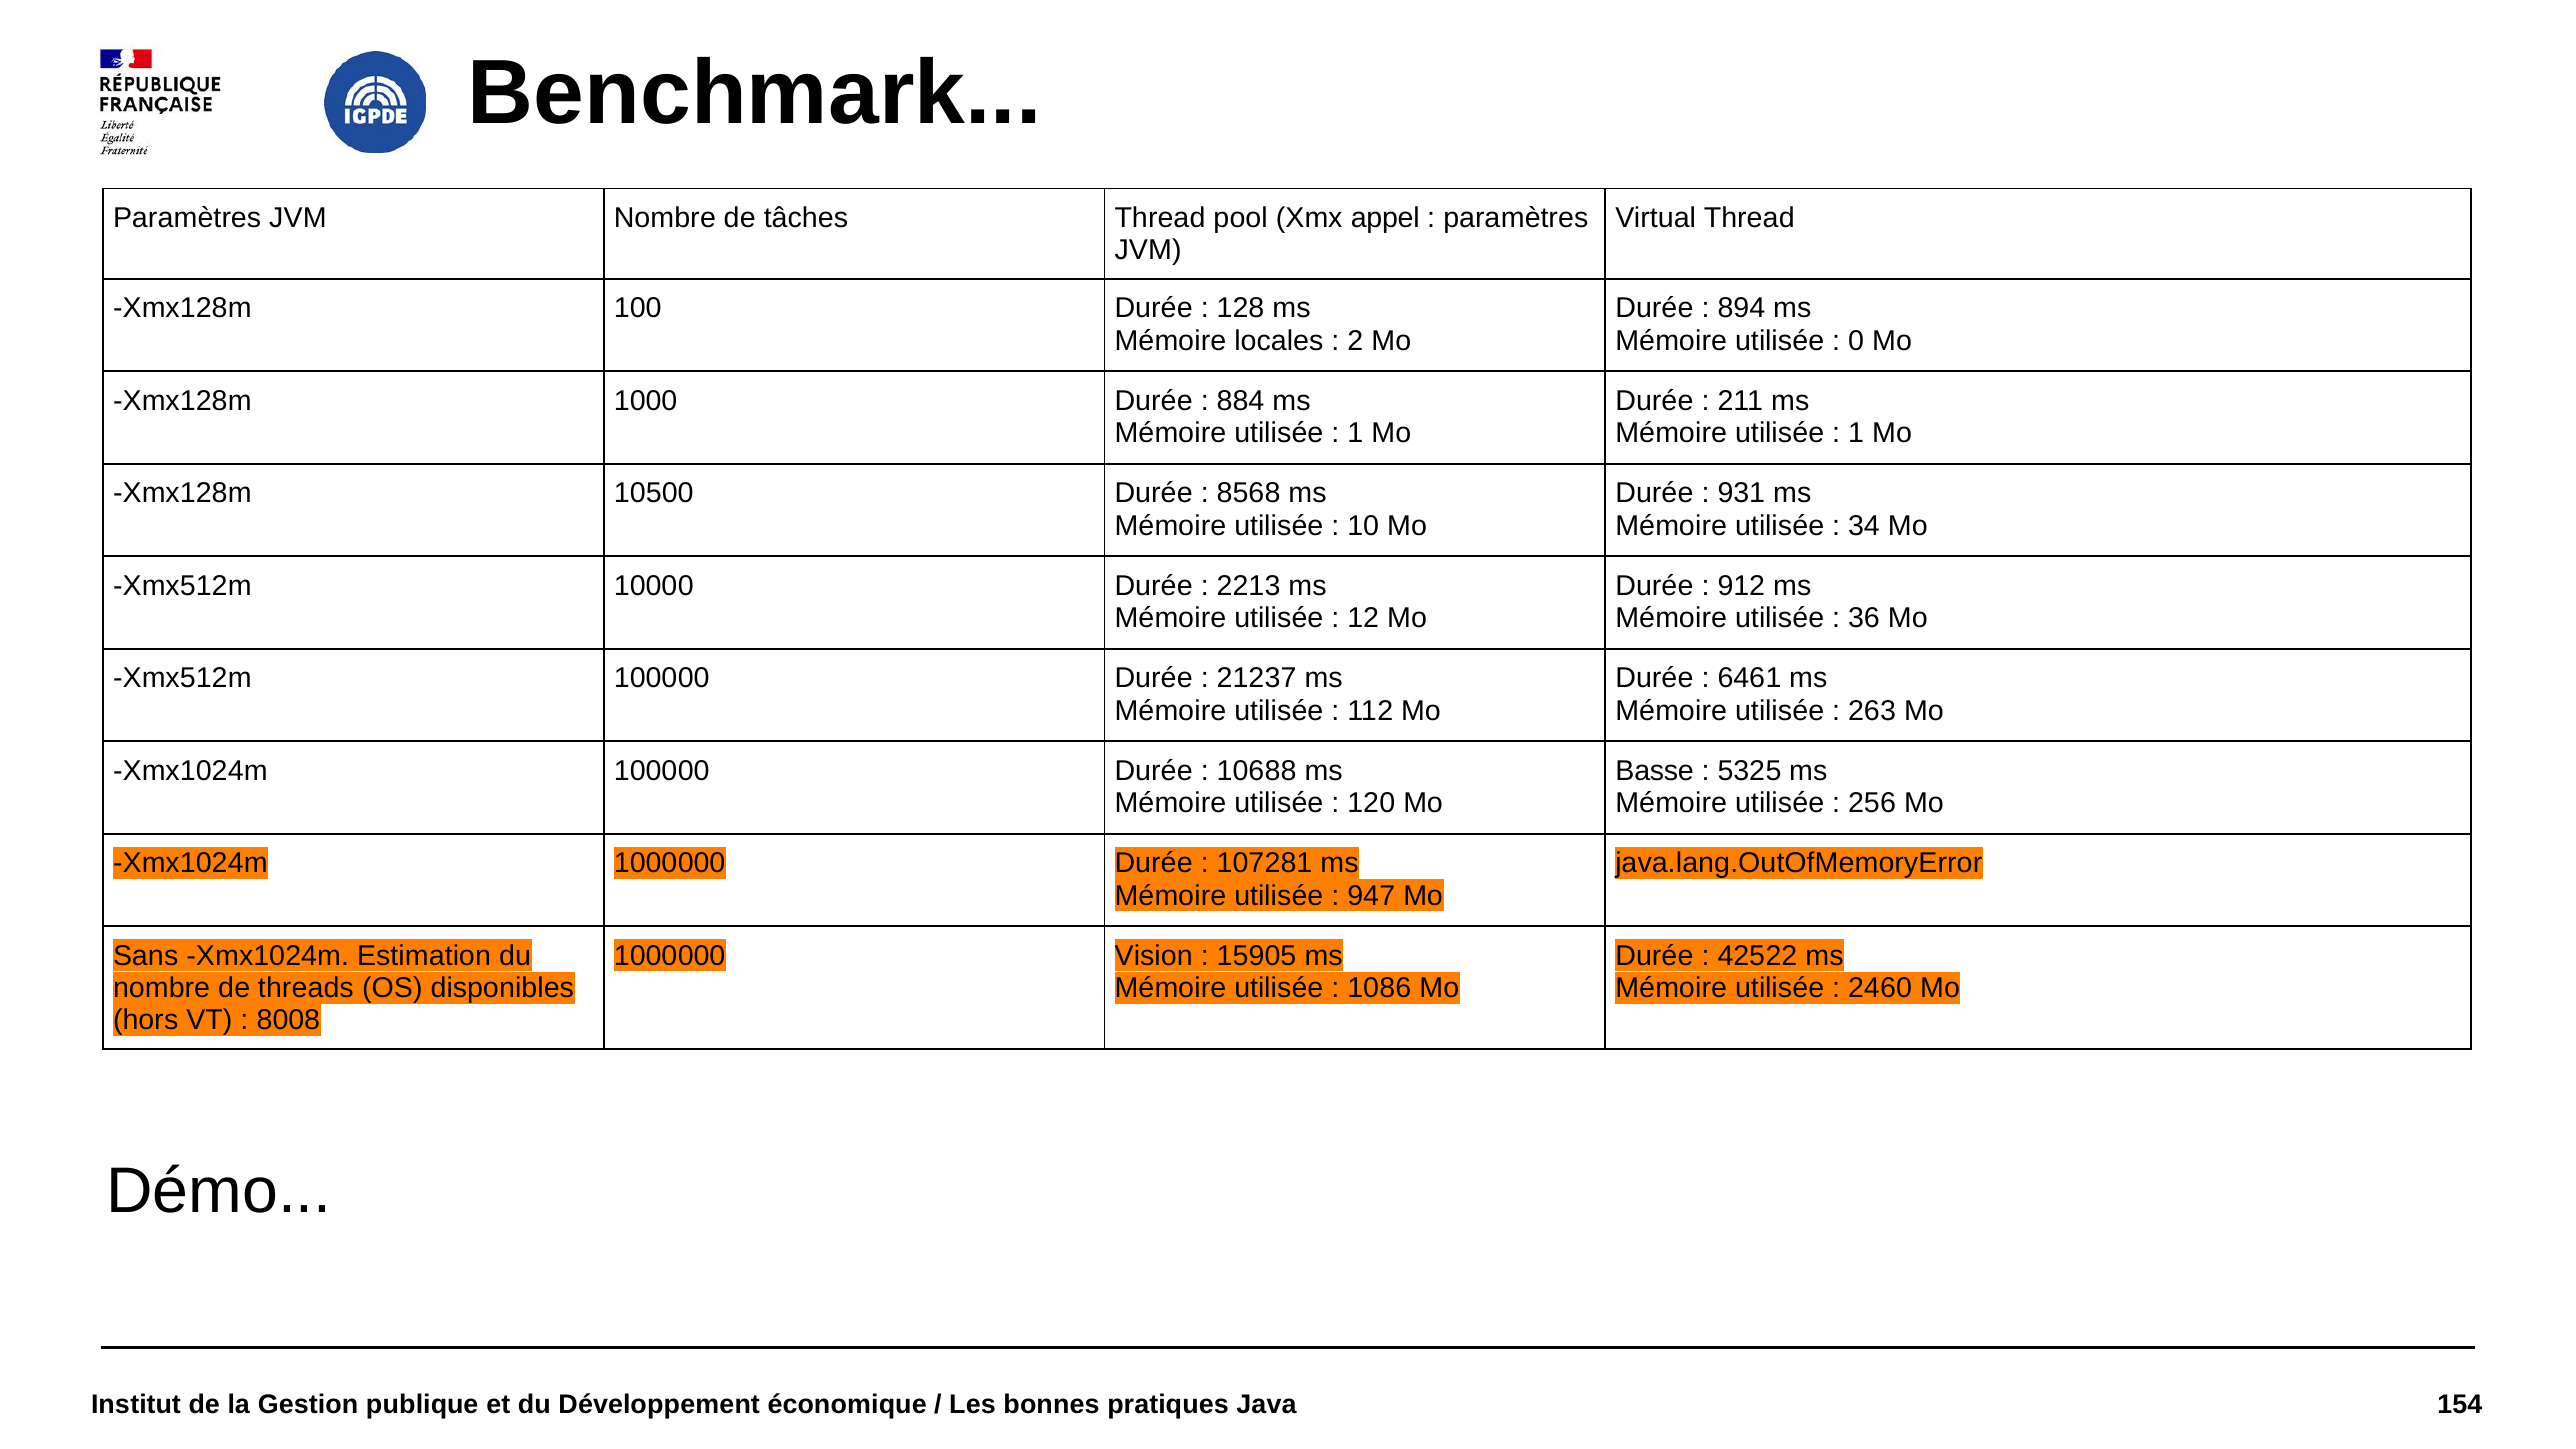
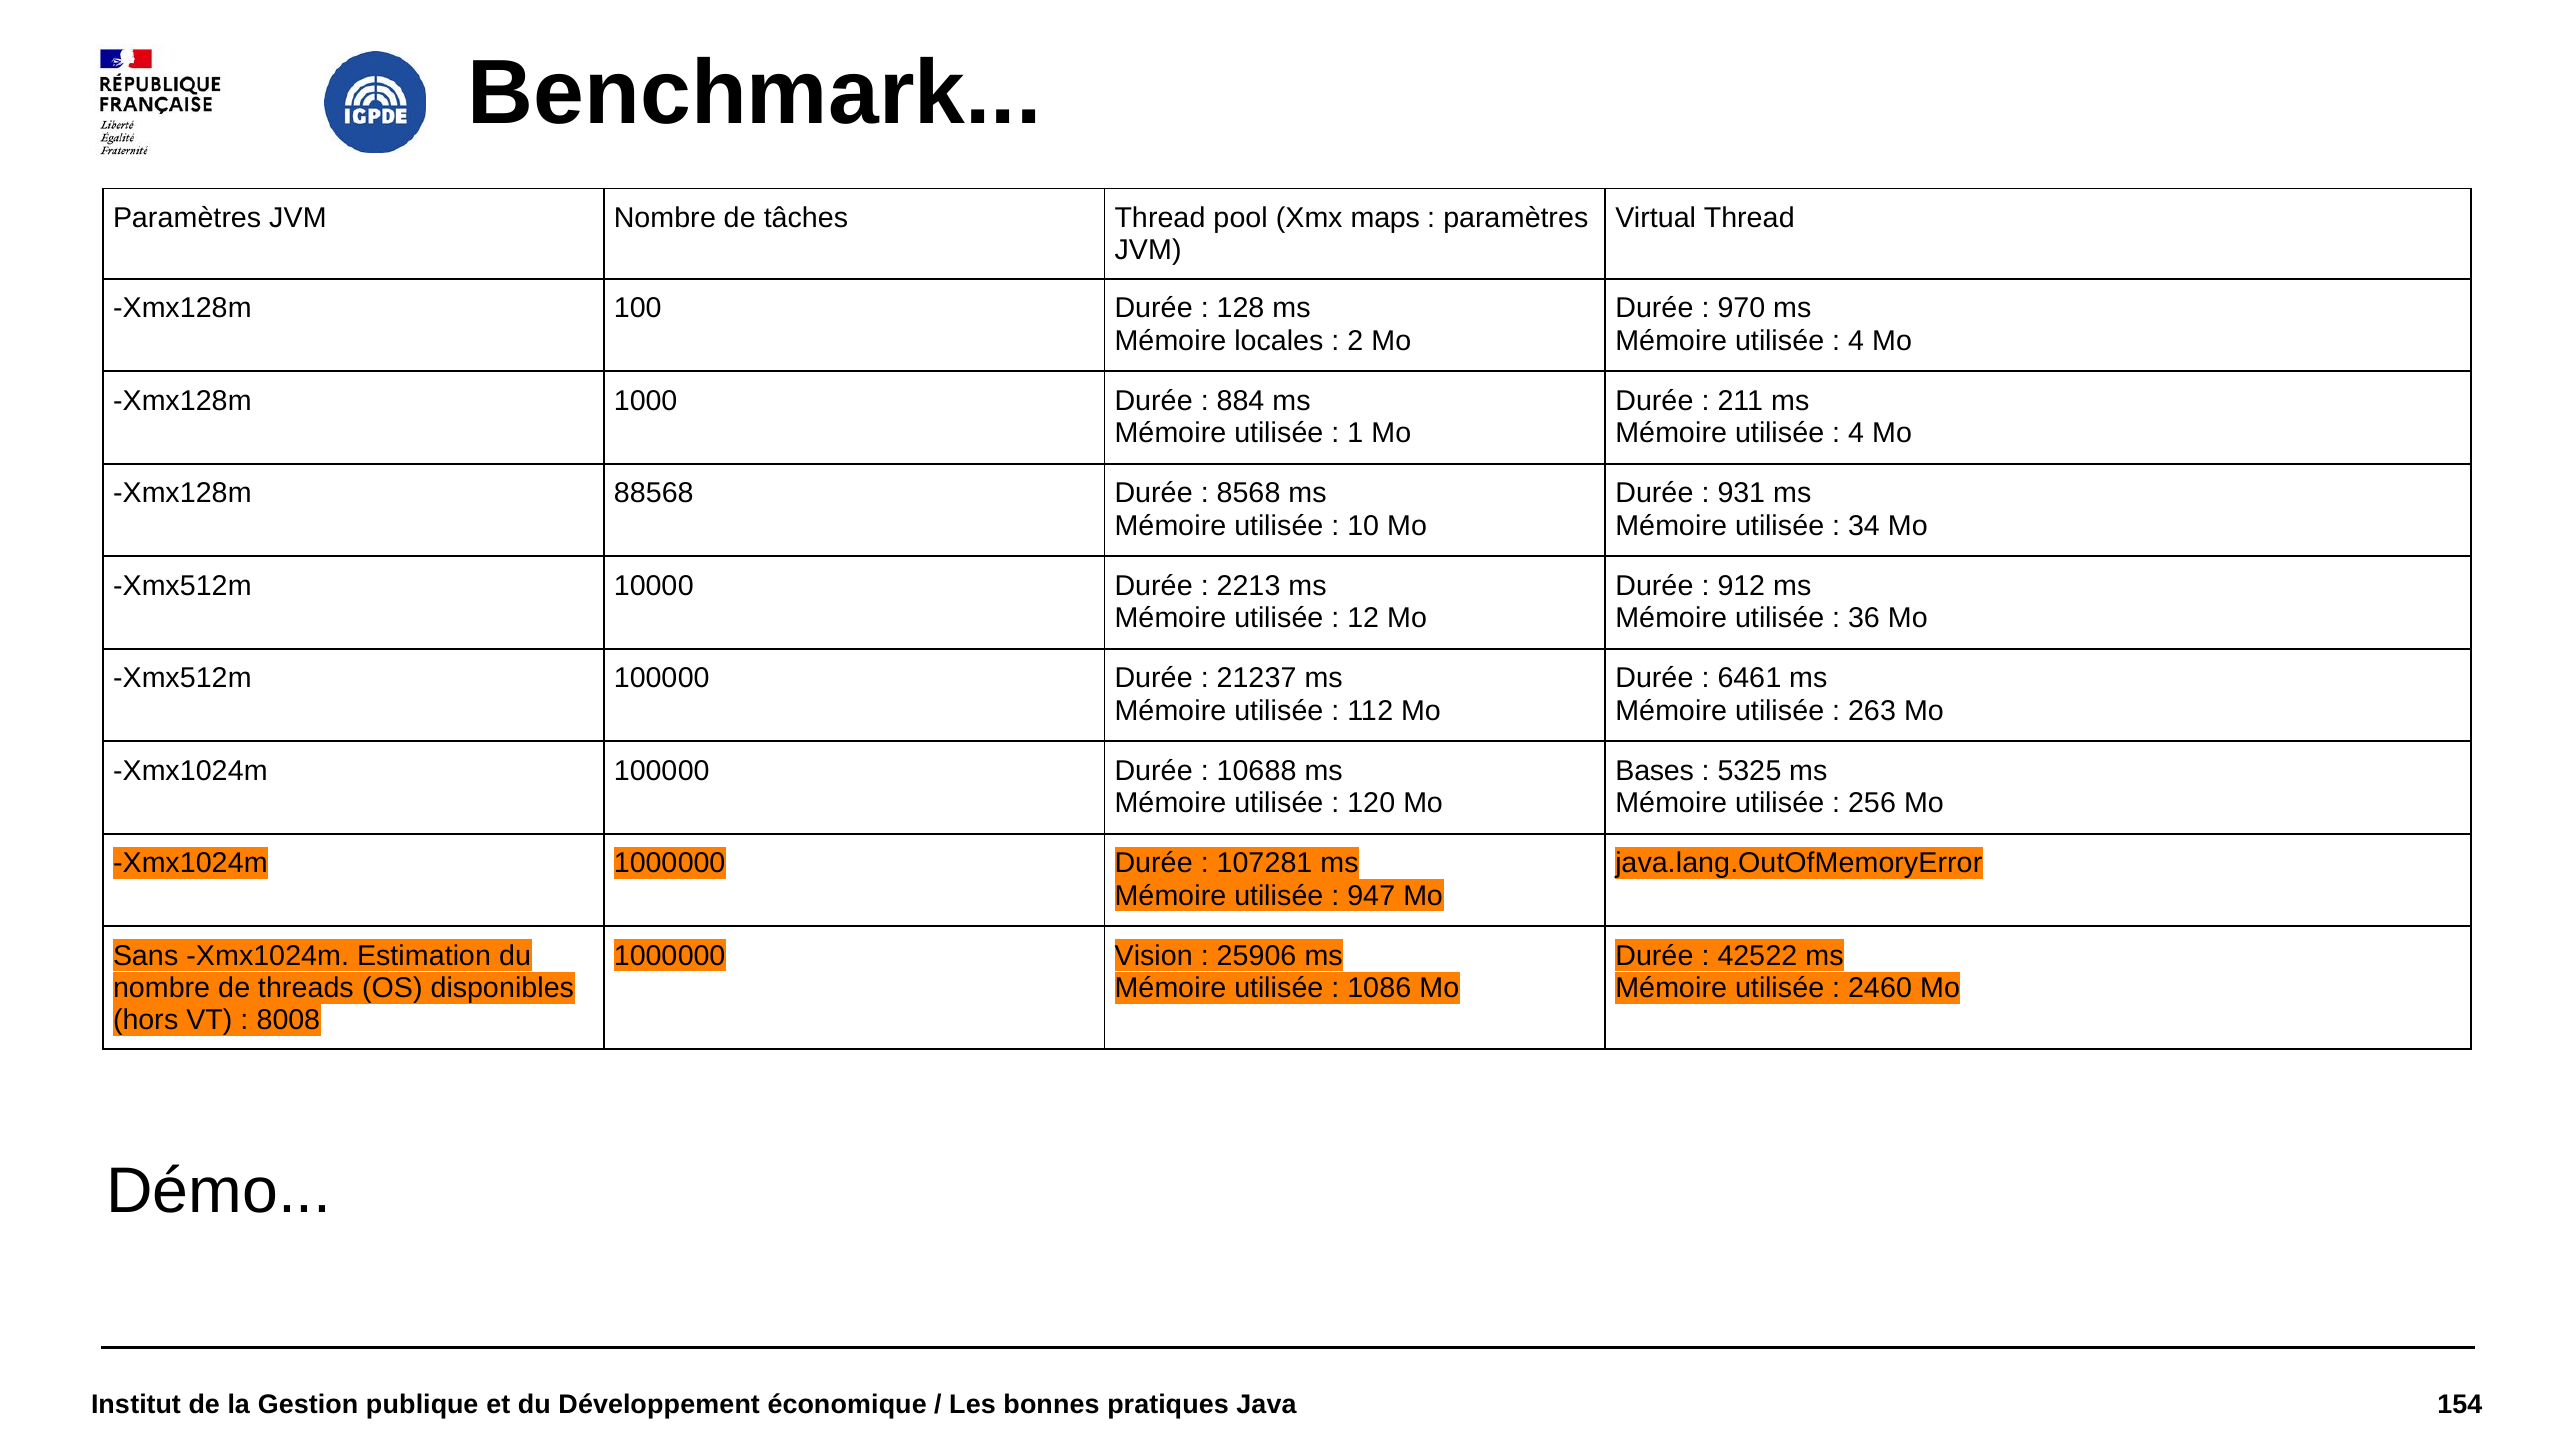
appel: appel -> maps
894: 894 -> 970
0 at (1856, 341): 0 -> 4
1 at (1856, 433): 1 -> 4
10500: 10500 -> 88568
Basse: Basse -> Bases
15905: 15905 -> 25906
